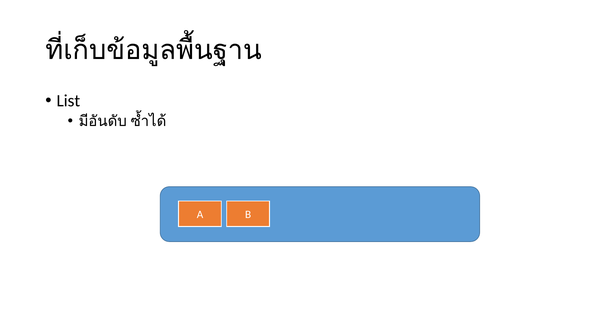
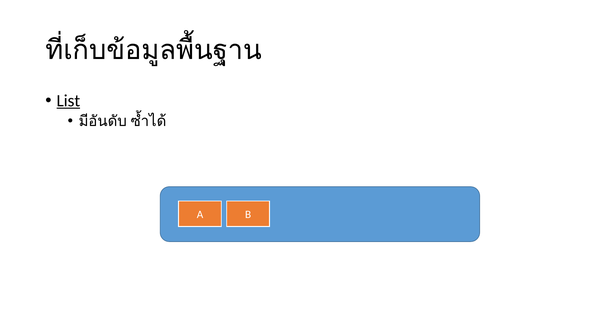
List underline: none -> present
